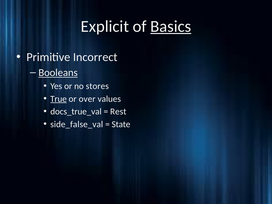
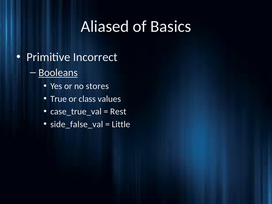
Explicit: Explicit -> Aliased
Basics underline: present -> none
True underline: present -> none
over: over -> class
docs_true_val: docs_true_val -> case_true_val
State: State -> Little
